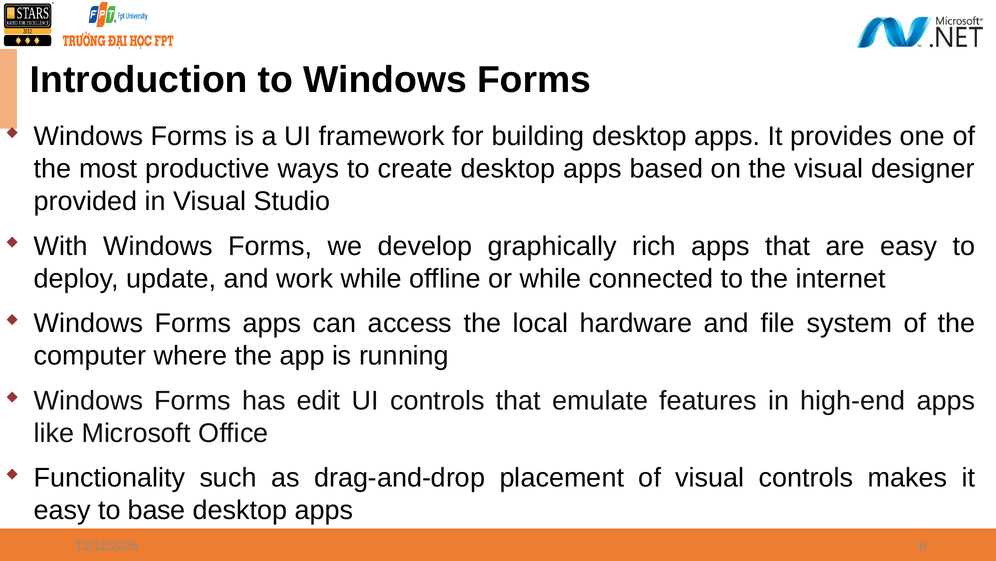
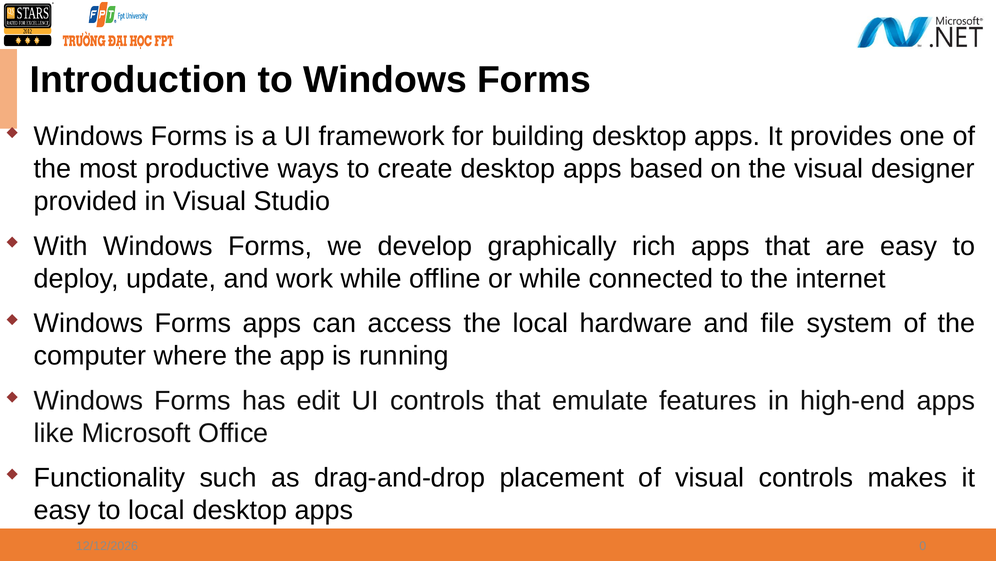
to base: base -> local
6: 6 -> 0
